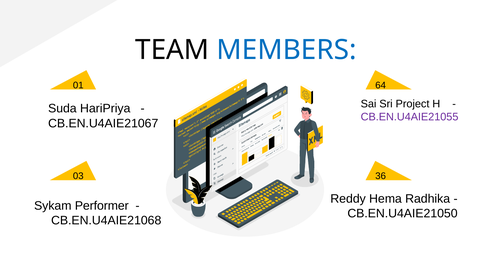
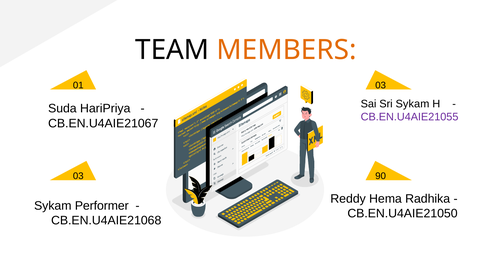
MEMBERS colour: blue -> orange
01 64: 64 -> 03
Sri Project: Project -> Sykam
36: 36 -> 90
